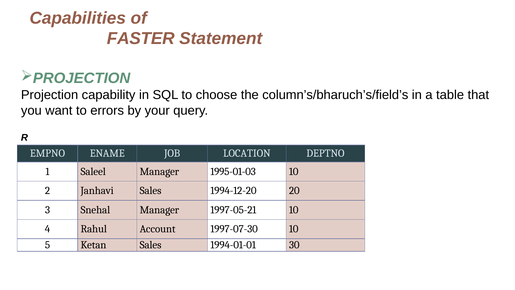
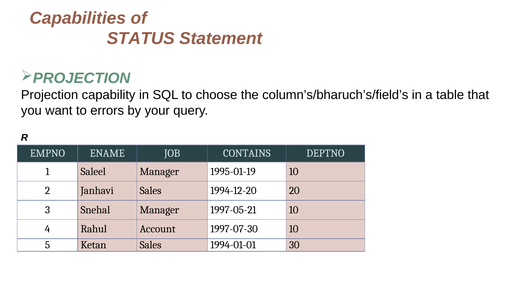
FASTER: FASTER -> STATUS
LOCATION: LOCATION -> CONTAINS
1995-01-03: 1995-01-03 -> 1995-01-19
